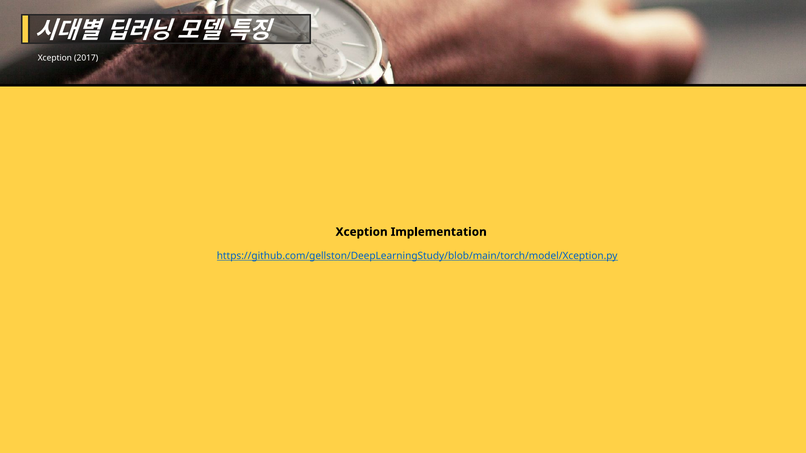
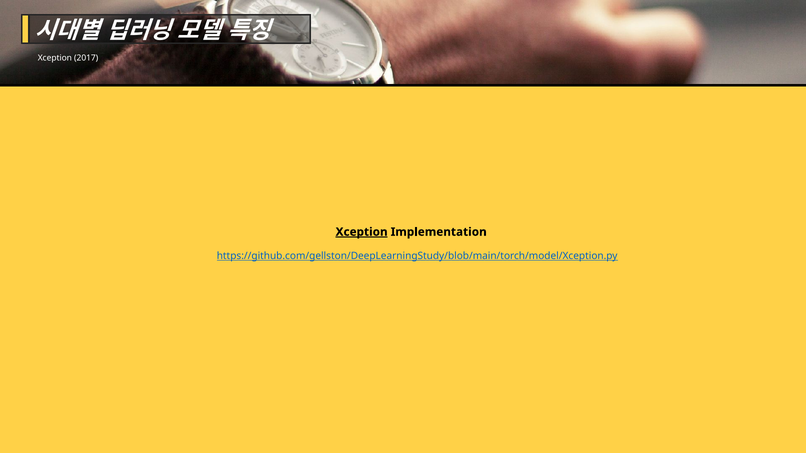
Xception at (362, 232) underline: none -> present
